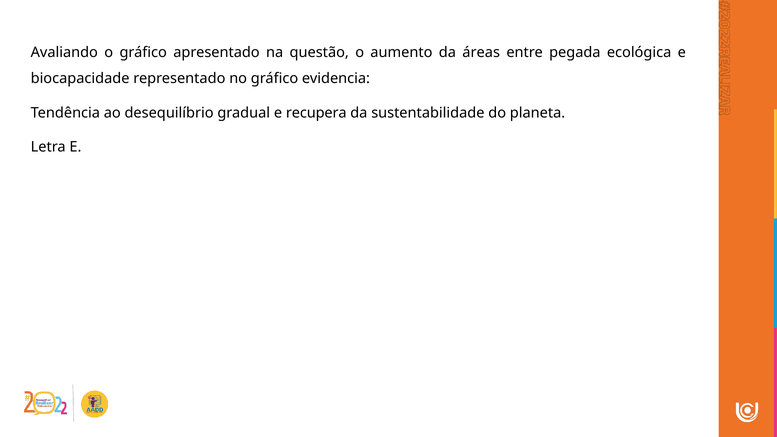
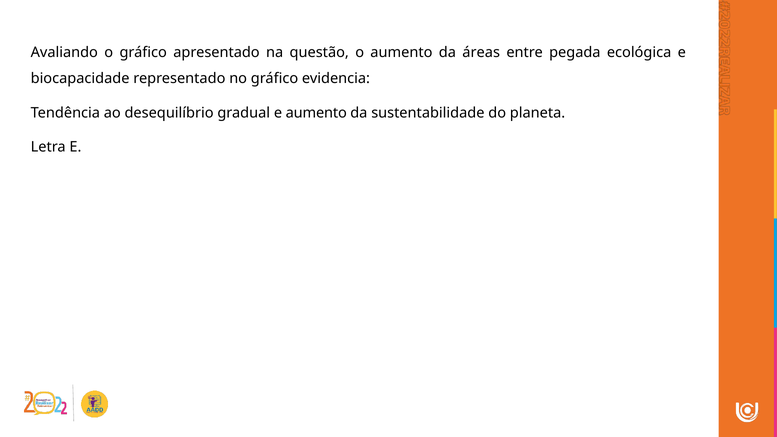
e recupera: recupera -> aumento
